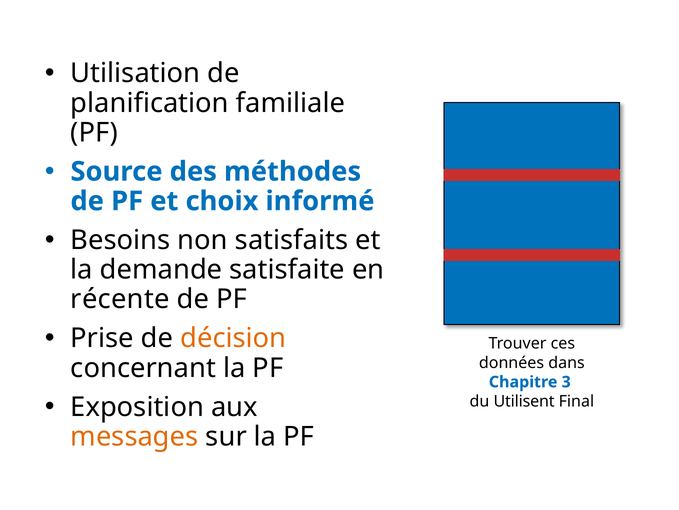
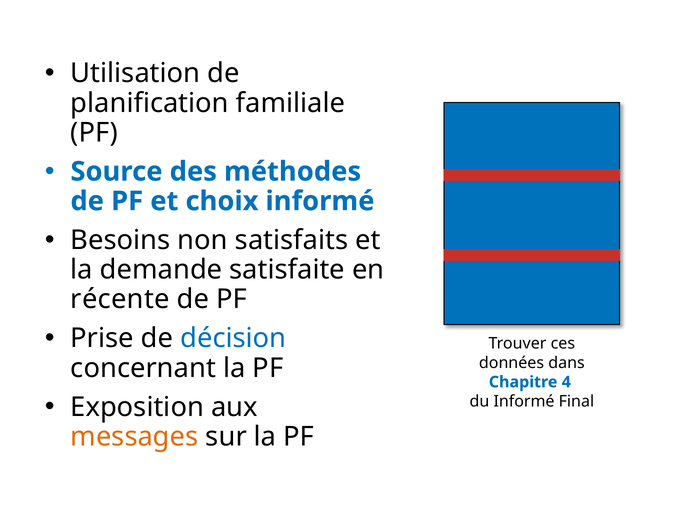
décision colour: orange -> blue
3: 3 -> 4
du Utilisent: Utilisent -> Informé
